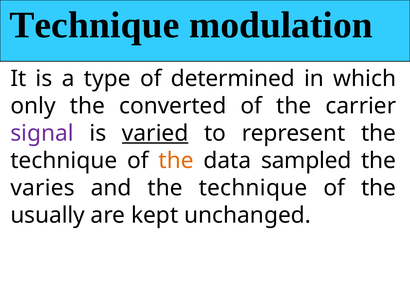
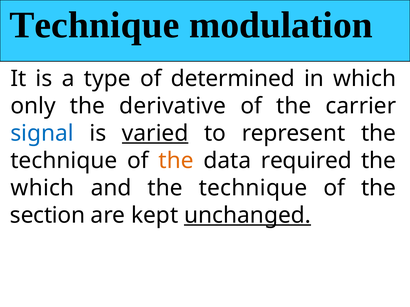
converted: converted -> derivative
signal colour: purple -> blue
sampled: sampled -> required
varies at (43, 188): varies -> which
usually: usually -> section
unchanged underline: none -> present
